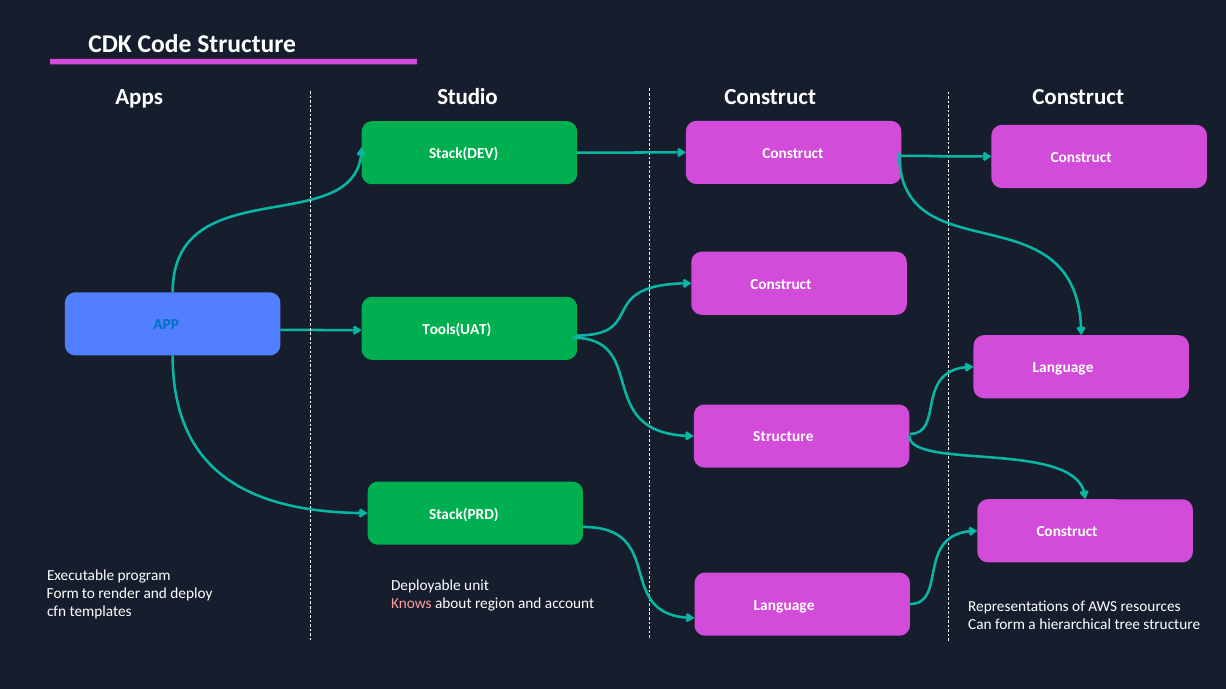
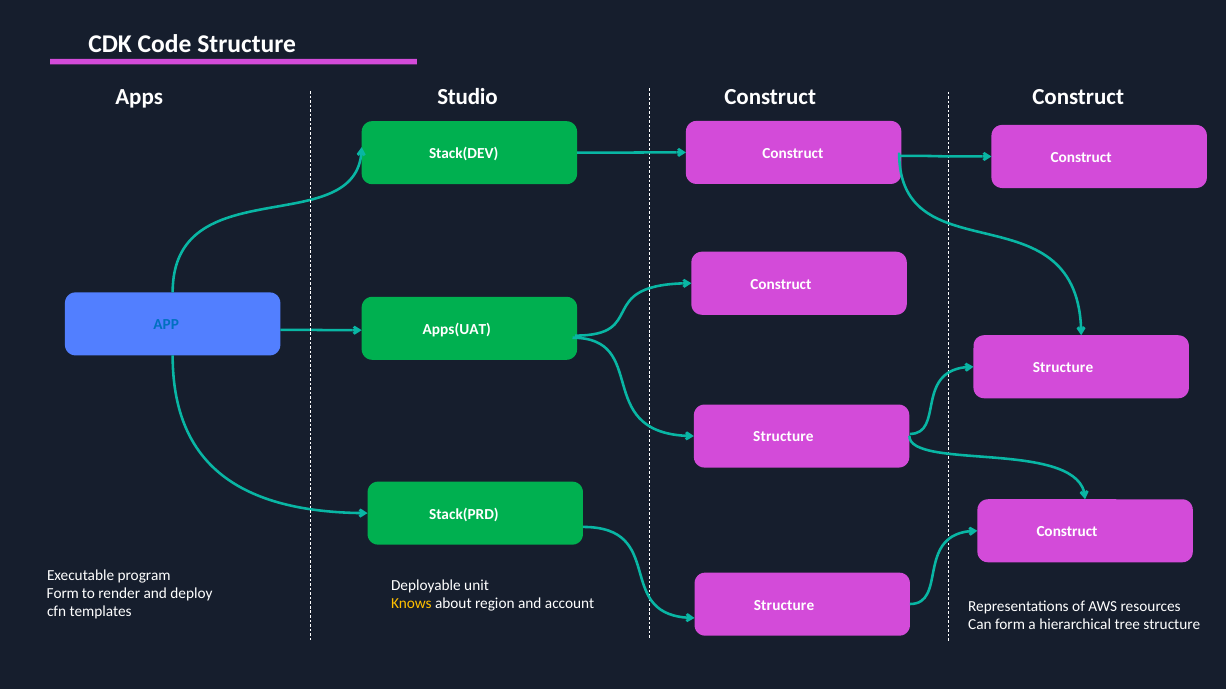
Tools(UAT: Tools(UAT -> Apps(UAT
Language at (1063, 368): Language -> Structure
Knows colour: pink -> yellow
Language at (784, 606): Language -> Structure
